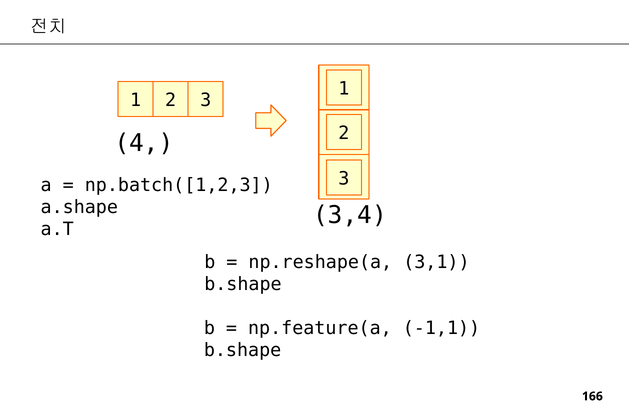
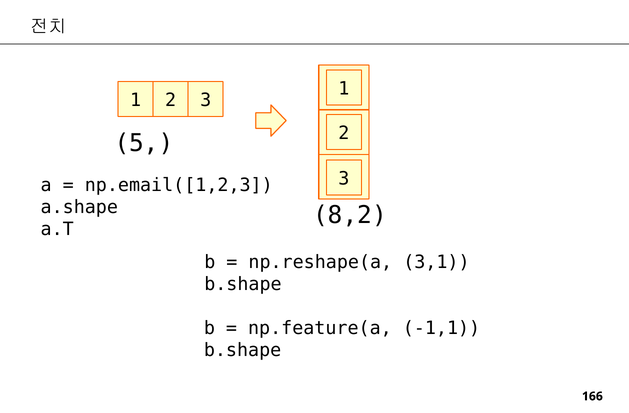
4: 4 -> 5
np.batch([1,2,3: np.batch([1,2,3 -> np.email([1,2,3
3,4: 3,4 -> 8,2
